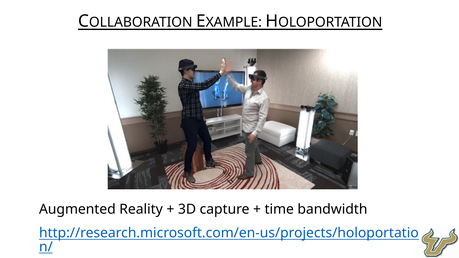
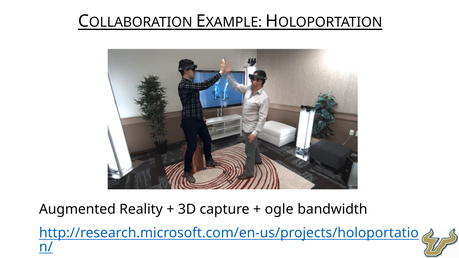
time: time -> ogle
